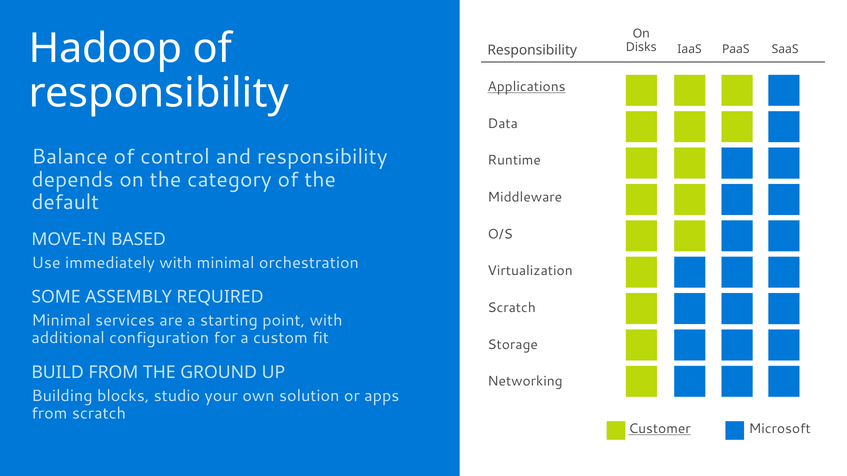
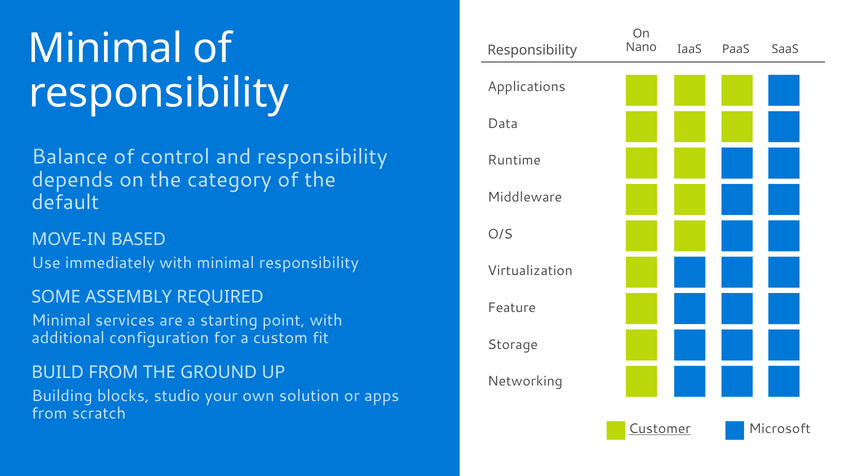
Hadoop at (105, 49): Hadoop -> Minimal
Disks: Disks -> Nano
Applications underline: present -> none
minimal orchestration: orchestration -> responsibility
Scratch at (512, 308): Scratch -> Feature
